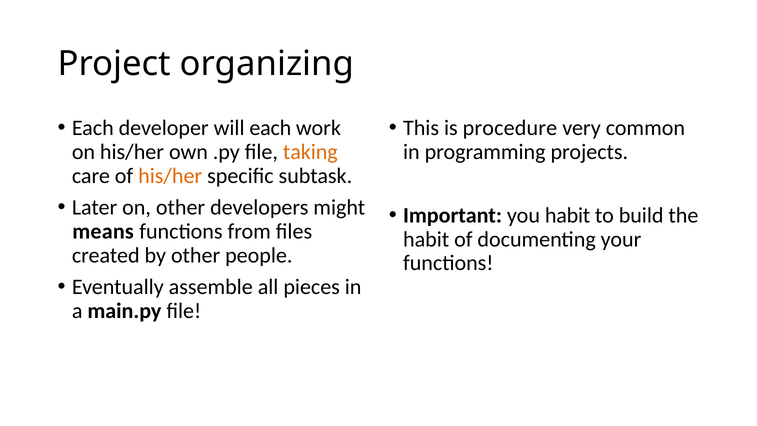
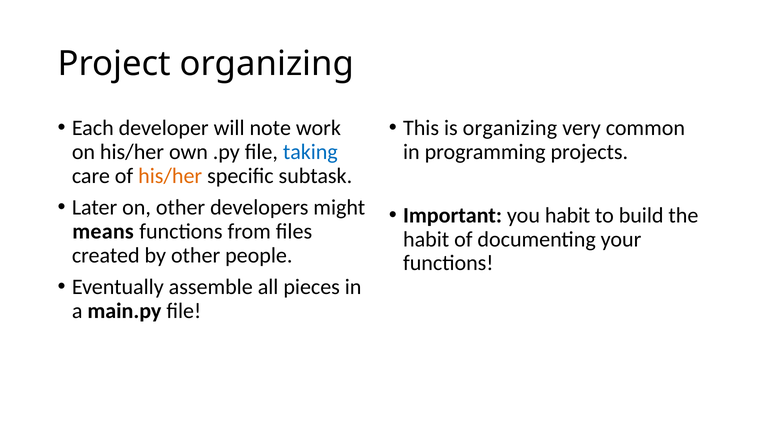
will each: each -> note
is procedure: procedure -> organizing
taking colour: orange -> blue
